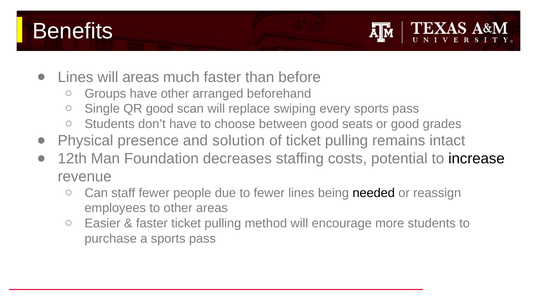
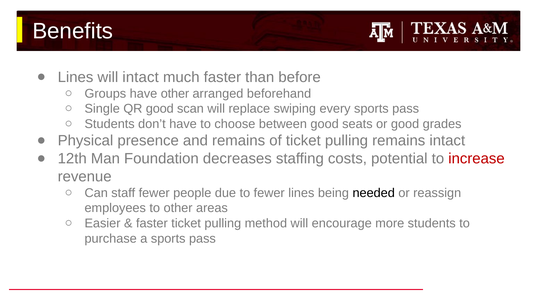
will areas: areas -> intact
and solution: solution -> remains
increase colour: black -> red
